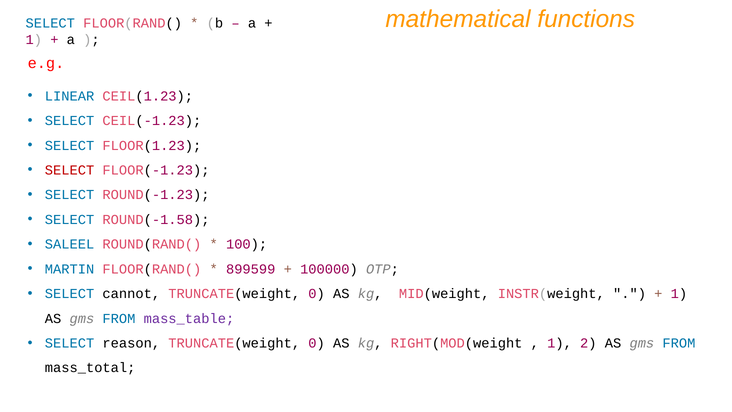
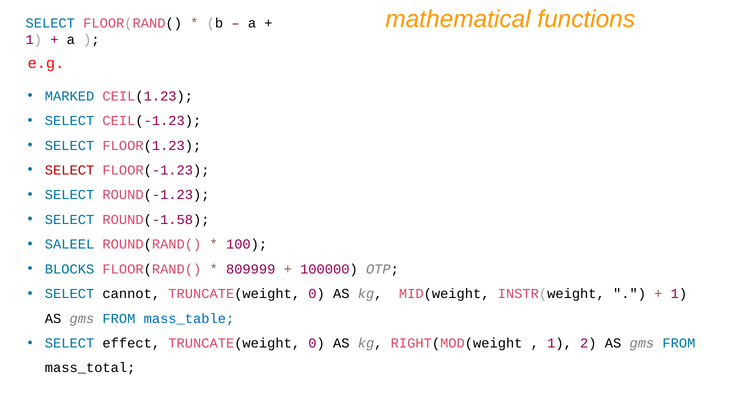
LINEAR: LINEAR -> MARKED
MARTIN: MARTIN -> BLOCKS
899599: 899599 -> 809999
mass_table colour: purple -> blue
reason: reason -> effect
